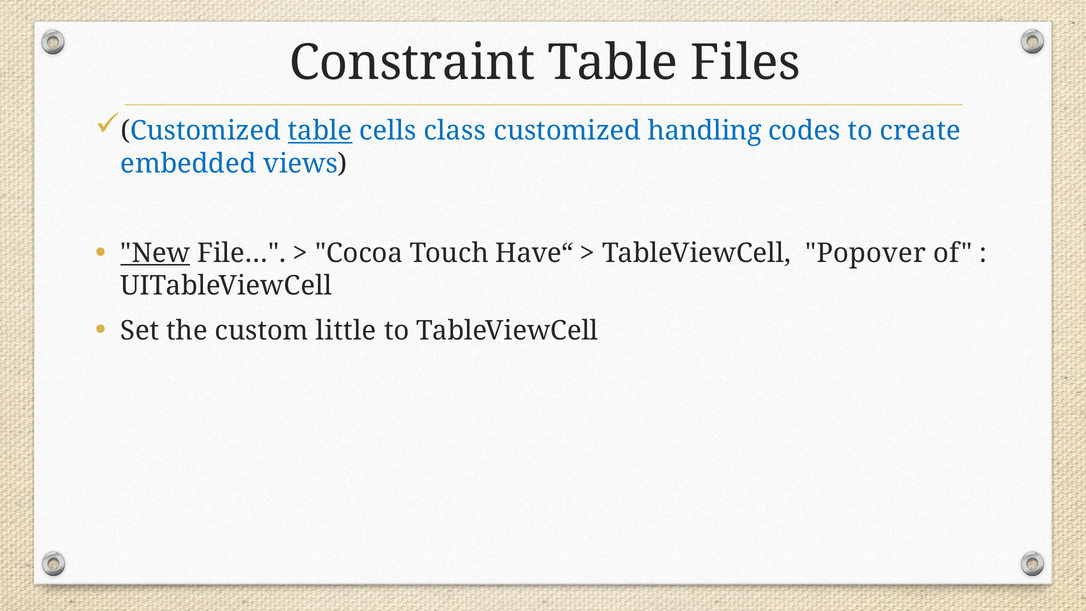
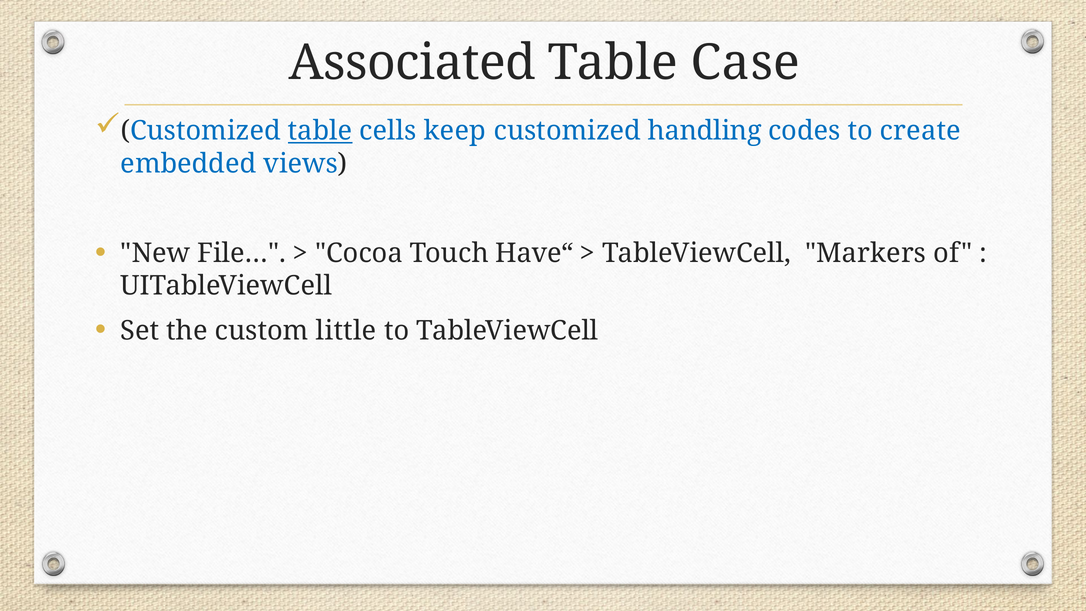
Constraint: Constraint -> Associated
Files: Files -> Case
class: class -> keep
New underline: present -> none
Popover: Popover -> Markers
